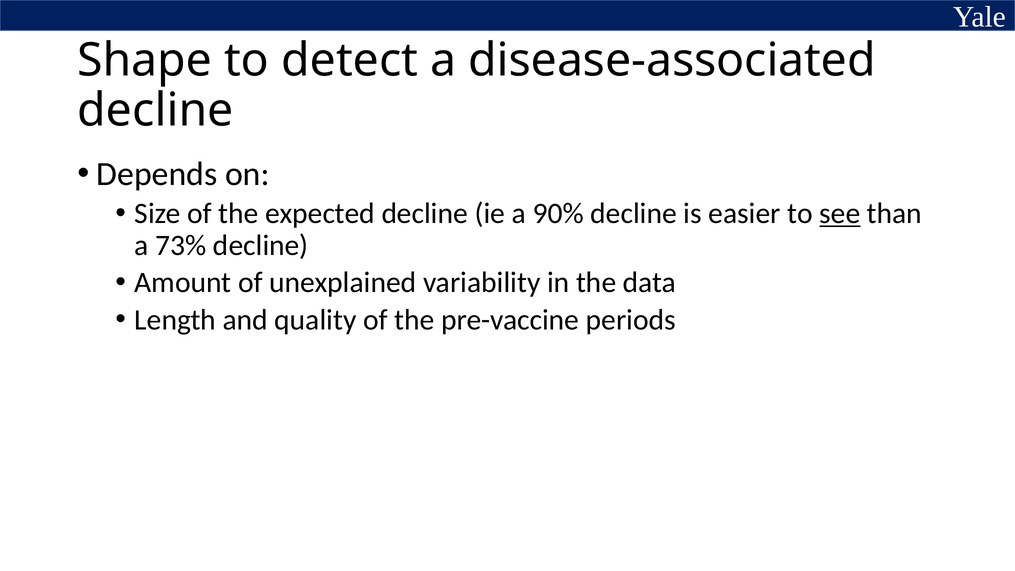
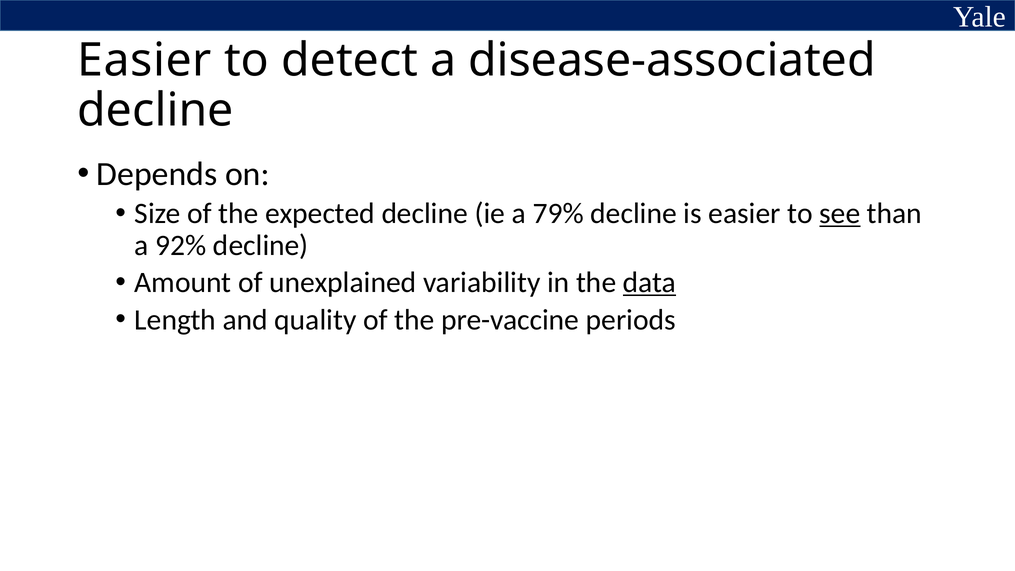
Shape at (145, 60): Shape -> Easier
90%: 90% -> 79%
73%: 73% -> 92%
data underline: none -> present
